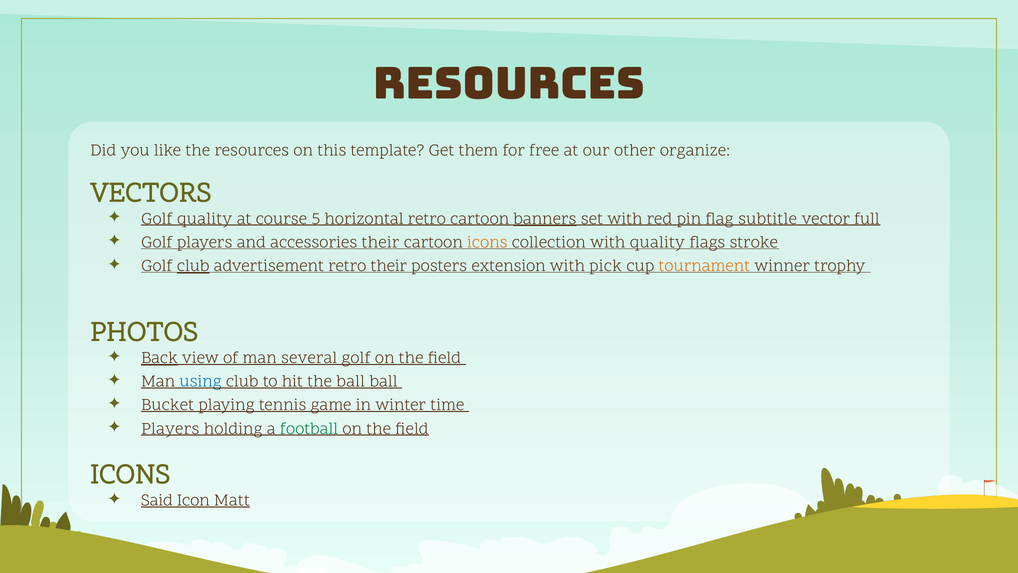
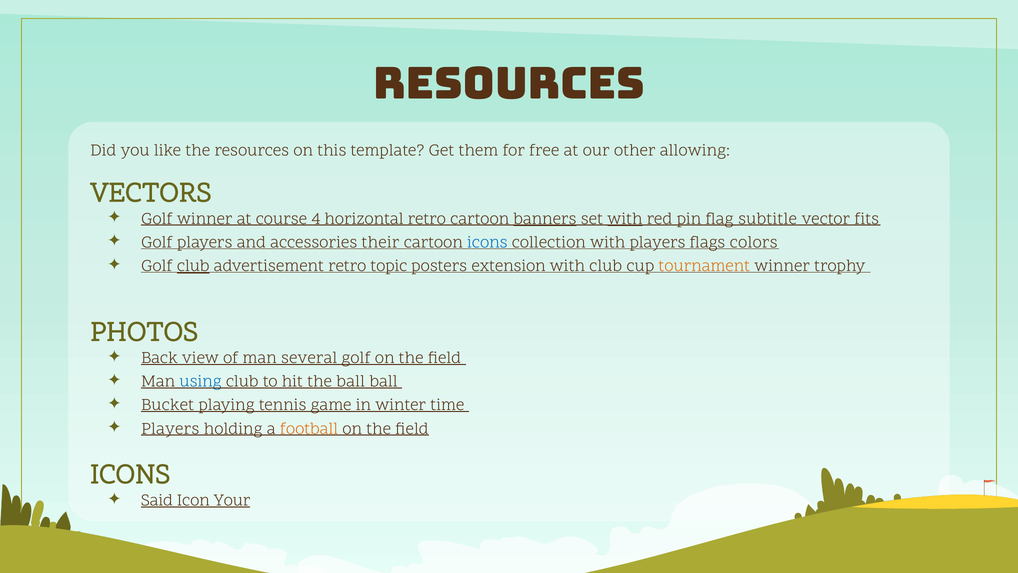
organize: organize -> allowing
Golf quality: quality -> winner
5: 5 -> 4
with at (625, 218) underline: none -> present
full: full -> fits
icons at (487, 242) colour: orange -> blue
with quality: quality -> players
stroke: stroke -> colors
retro their: their -> topic
with pick: pick -> club
Back underline: present -> none
football colour: green -> orange
Matt: Matt -> Your
